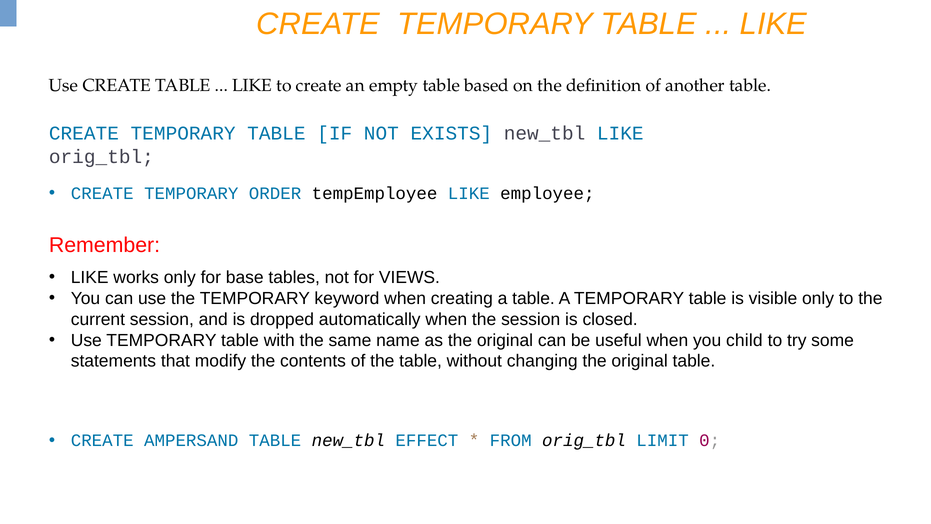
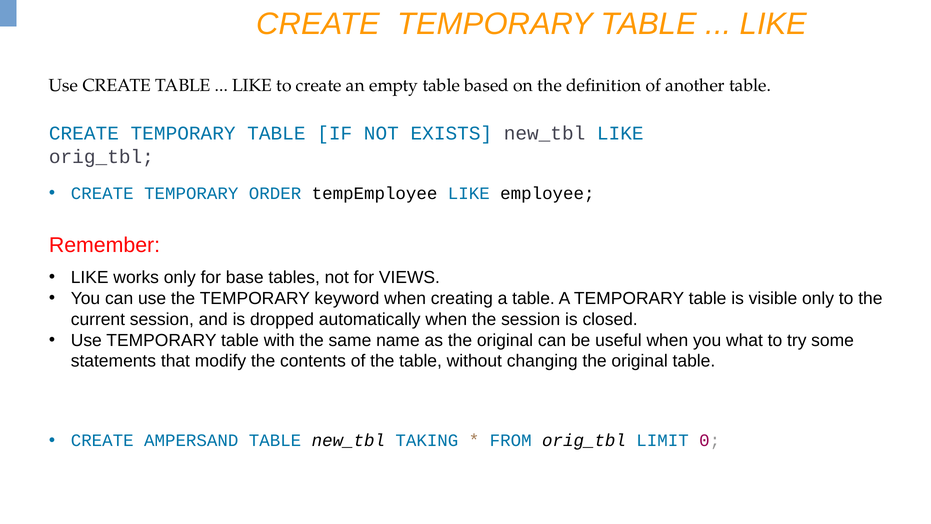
child: child -> what
EFFECT: EFFECT -> TAKING
